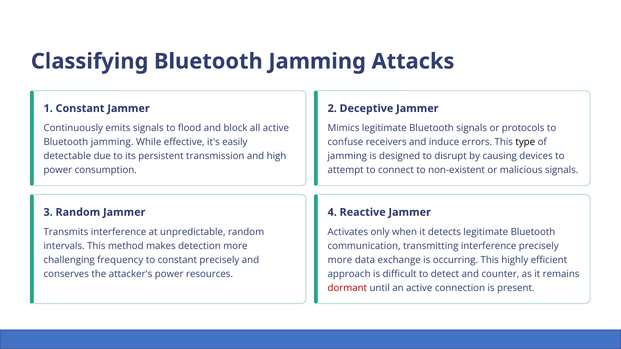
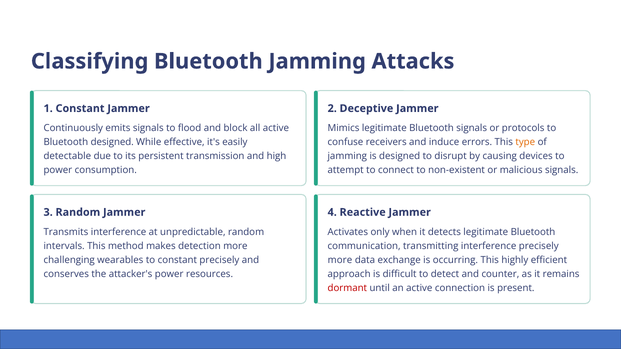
jamming at (112, 142): jamming -> designed
type colour: black -> orange
frequency: frequency -> wearables
